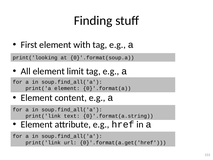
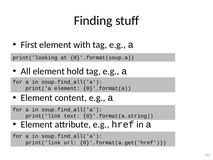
limit: limit -> hold
